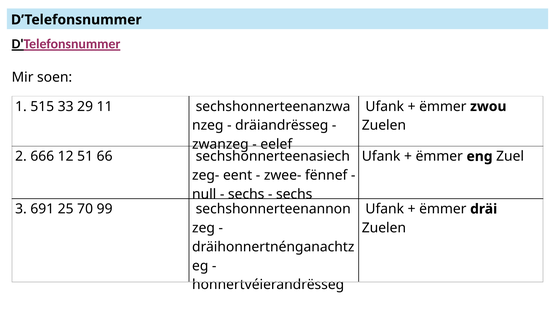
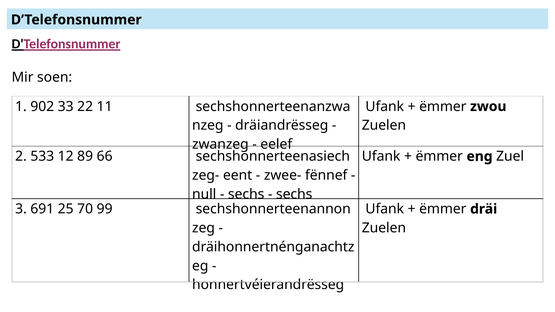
515: 515 -> 902
29: 29 -> 22
666: 666 -> 533
51: 51 -> 89
